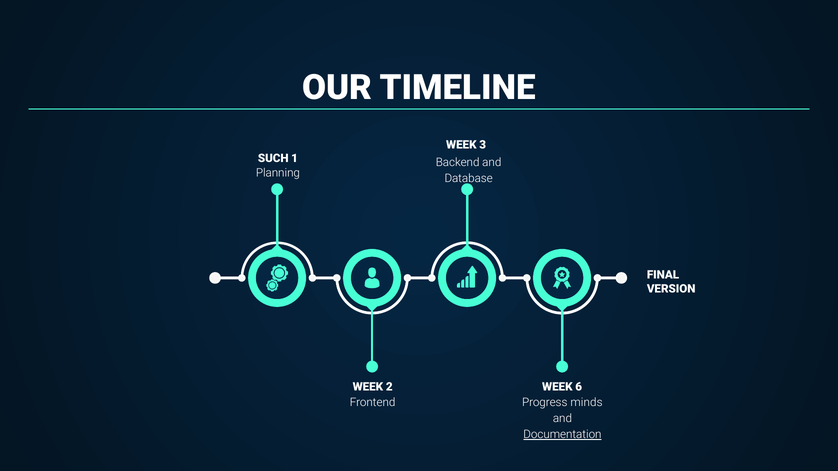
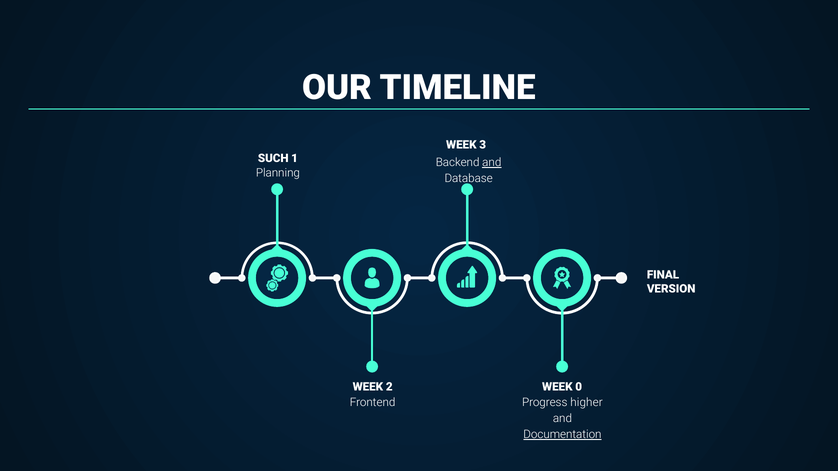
and at (492, 163) underline: none -> present
6: 6 -> 0
minds: minds -> higher
